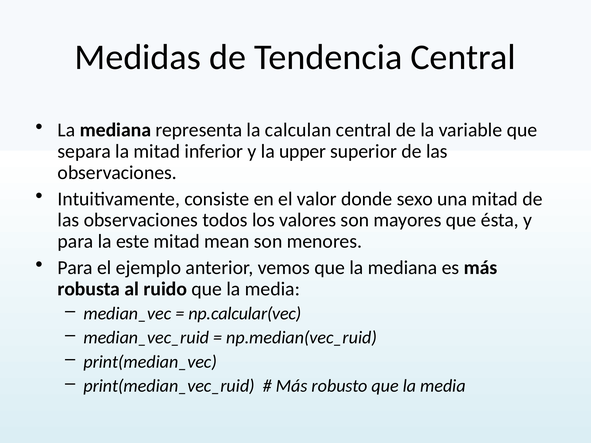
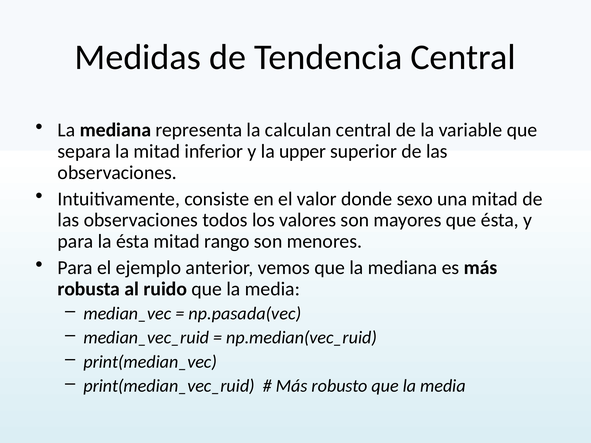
la este: este -> ésta
mean: mean -> rango
np.calcular(vec: np.calcular(vec -> np.pasada(vec
